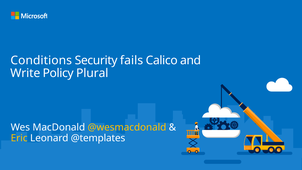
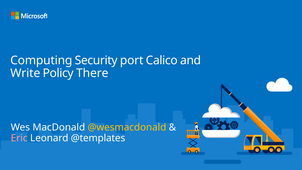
Conditions: Conditions -> Computing
fails: fails -> port
Plural: Plural -> There
Eric colour: yellow -> pink
